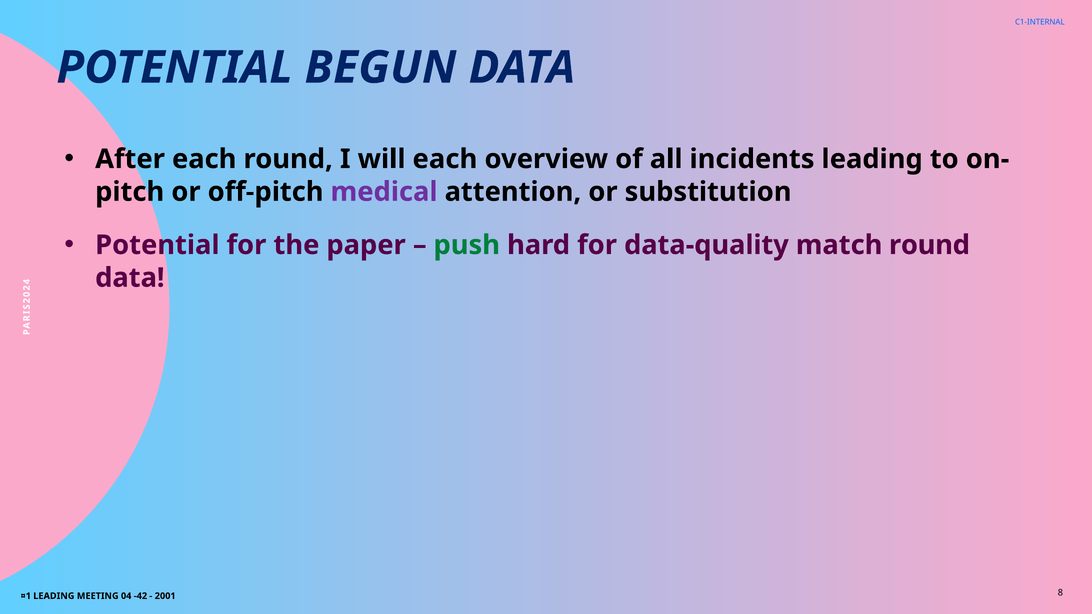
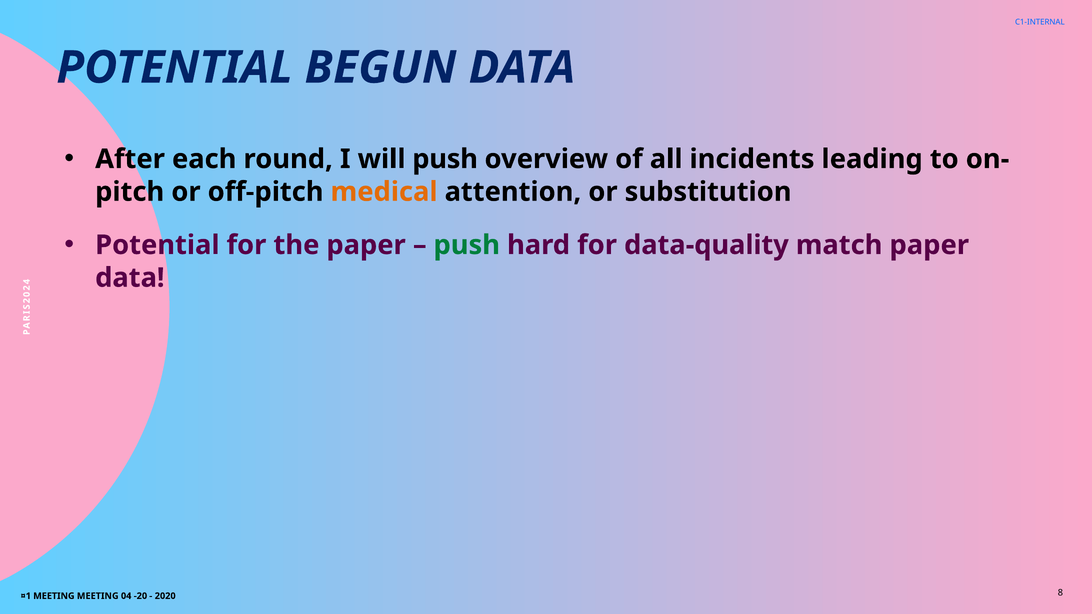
will each: each -> push
medical colour: purple -> orange
match round: round -> paper
¤1 LEADING: LEADING -> MEETING
-42: -42 -> -20
2001: 2001 -> 2020
